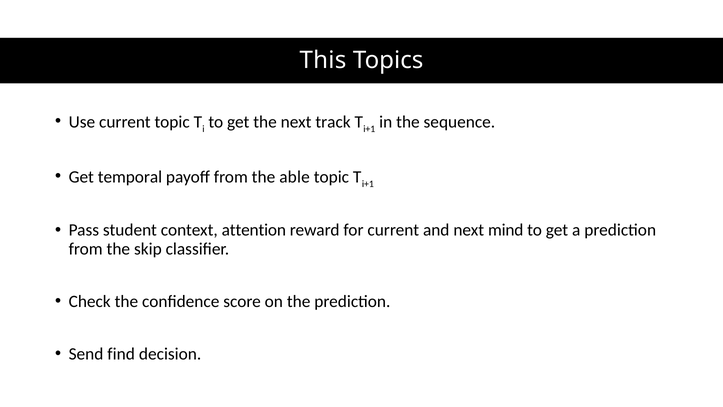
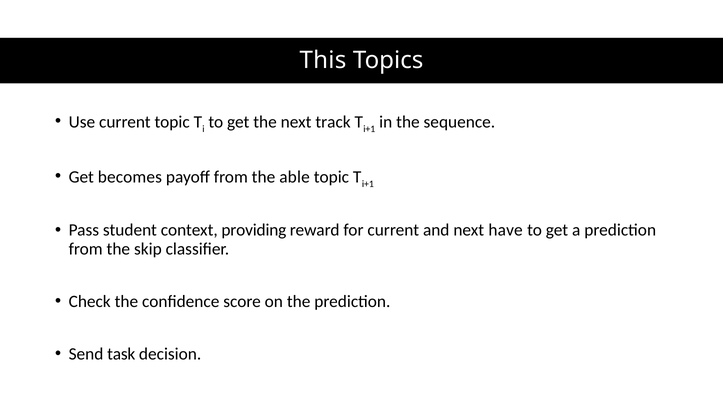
temporal: temporal -> becomes
attention: attention -> providing
mind: mind -> have
find: find -> task
